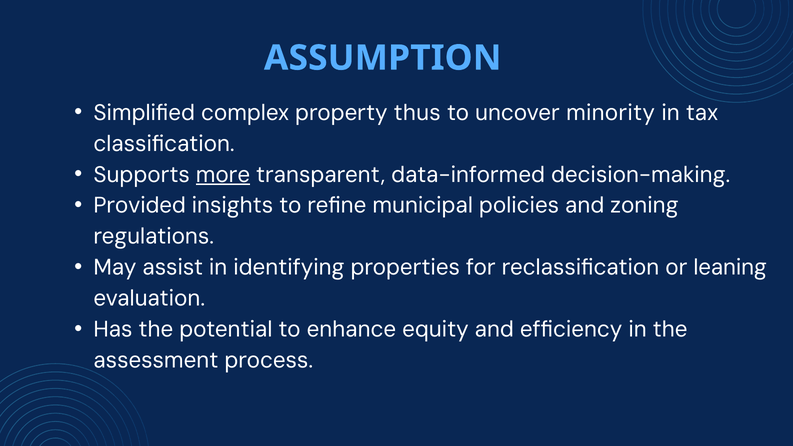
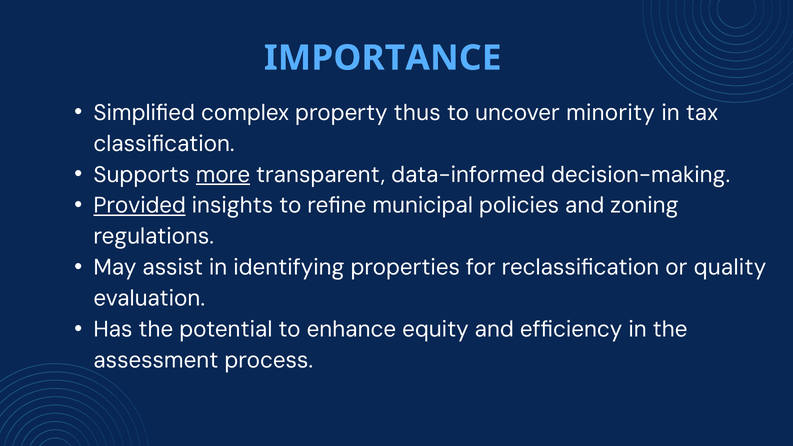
ASSUMPTION: ASSUMPTION -> IMPORTANCE
Provided underline: none -> present
leaning: leaning -> quality
